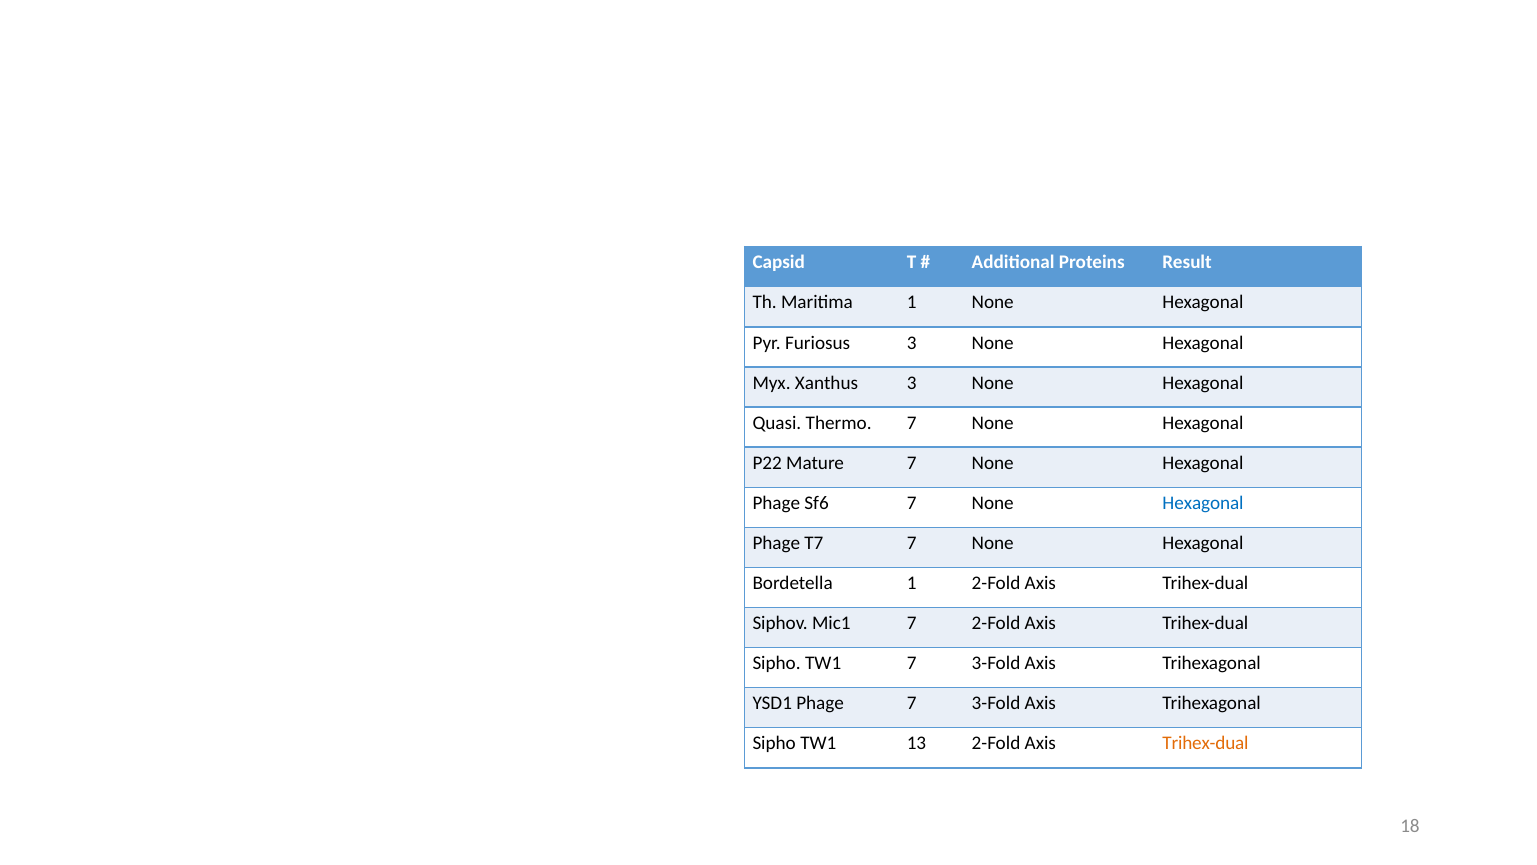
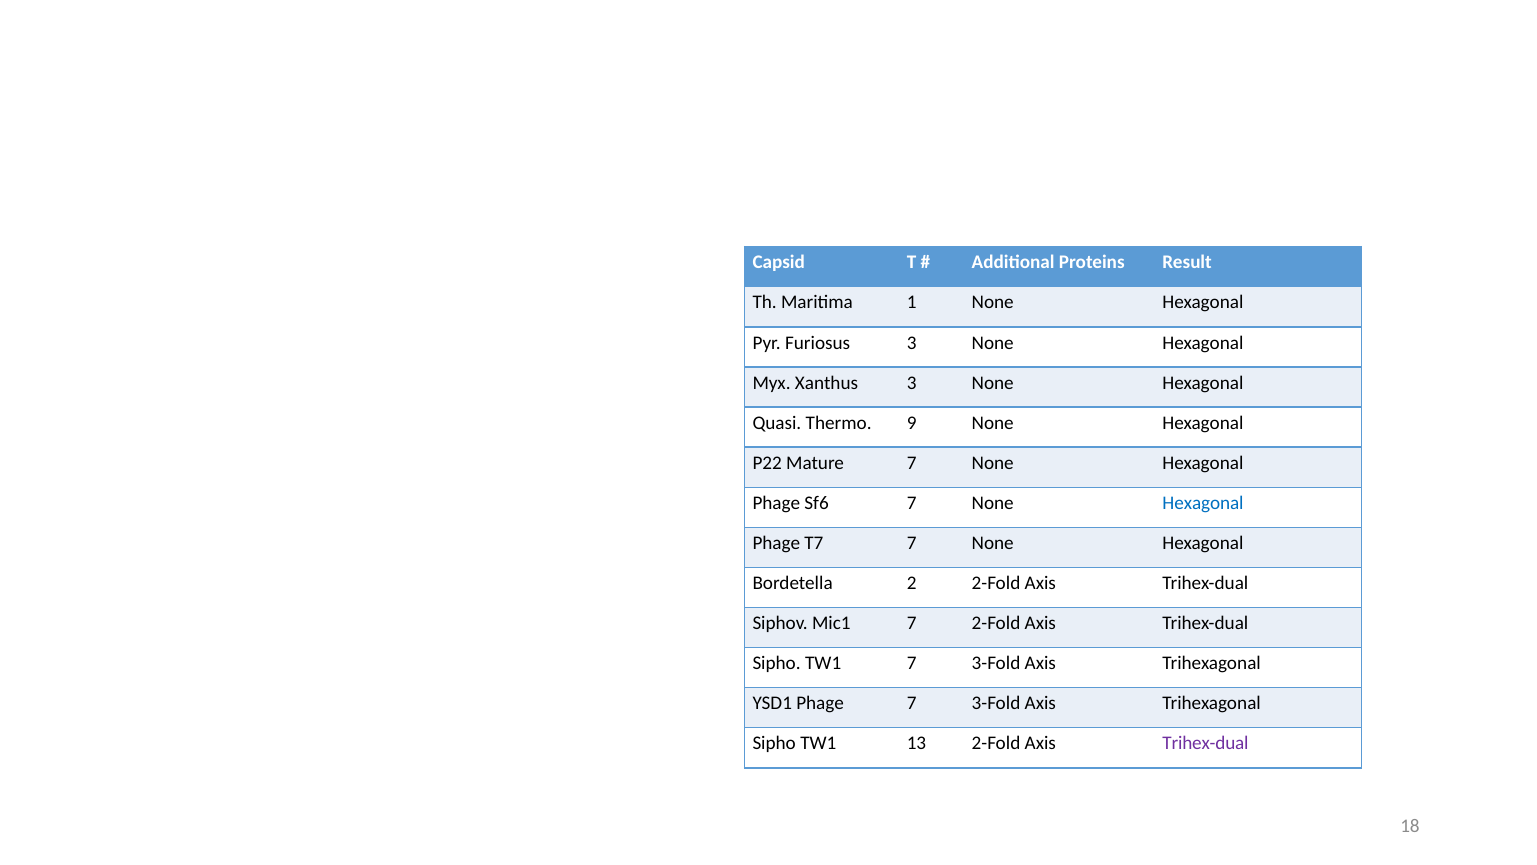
Thermo 7: 7 -> 9
Bordetella 1: 1 -> 2
Trihex-dual at (1206, 743) colour: orange -> purple
